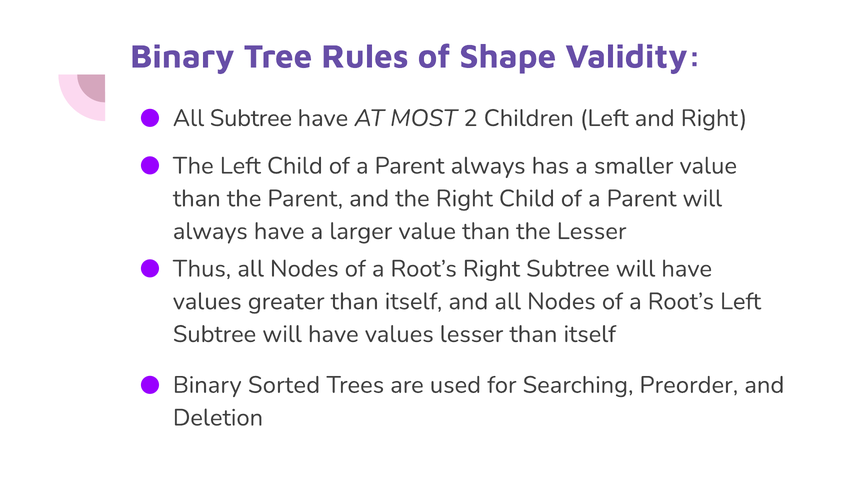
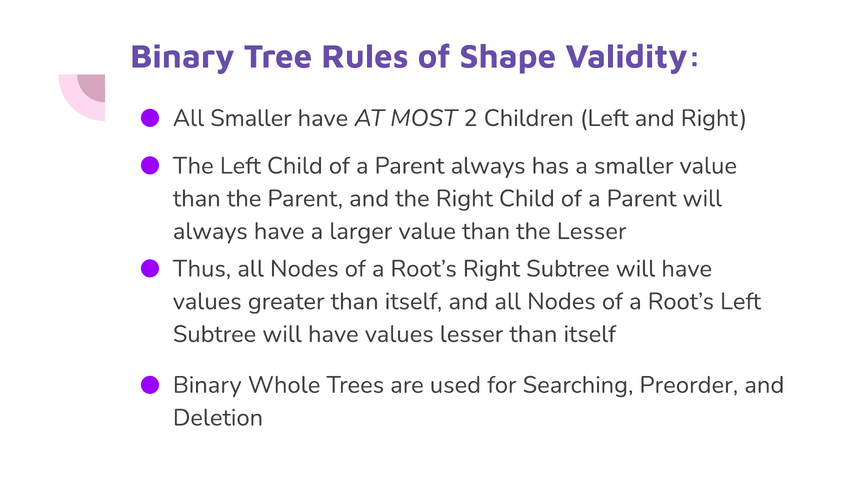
All Subtree: Subtree -> Smaller
Sorted: Sorted -> Whole
